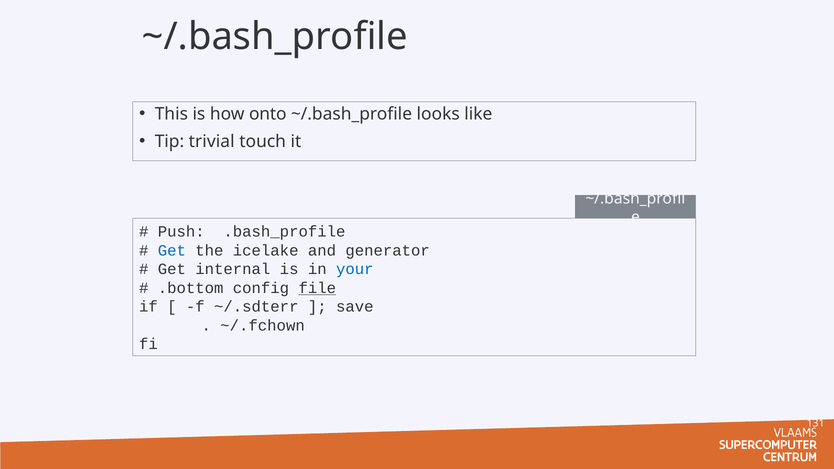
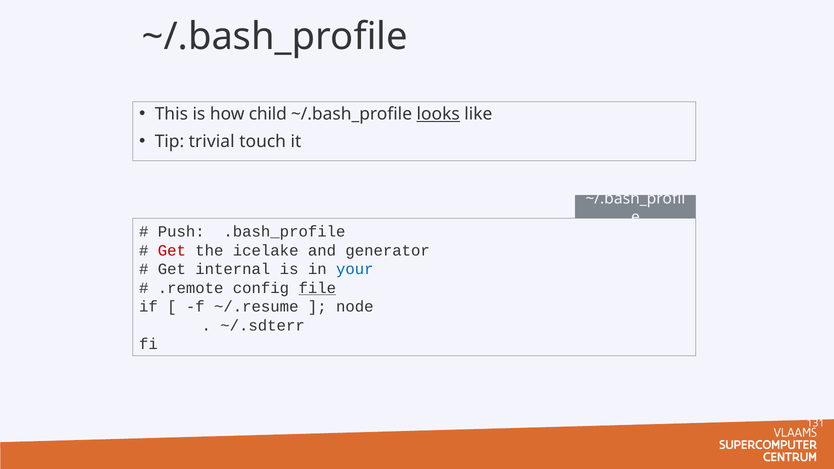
onto: onto -> child
looks underline: none -> present
Get at (172, 251) colour: blue -> red
.bottom: .bottom -> .remote
~/.sdterr: ~/.sdterr -> ~/.resume
save: save -> node
~/.fchown: ~/.fchown -> ~/.sdterr
